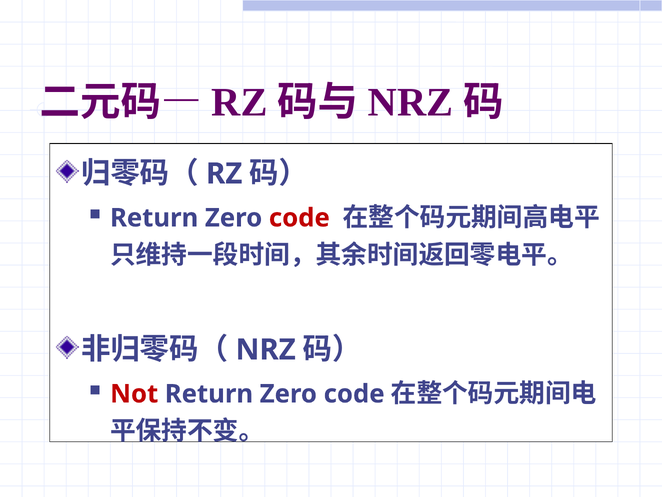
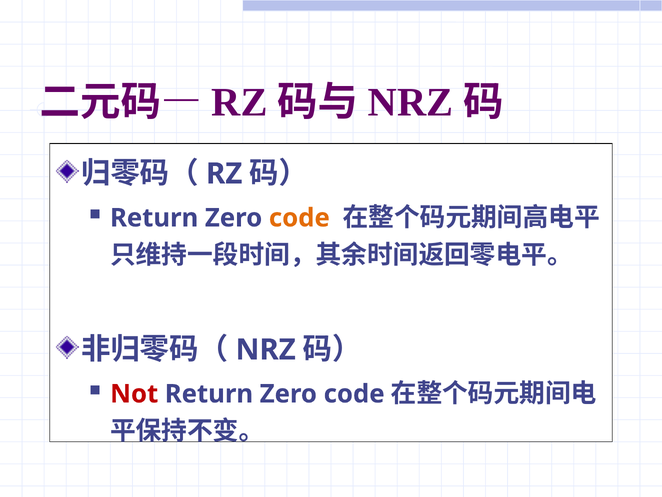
code at (299, 218) colour: red -> orange
